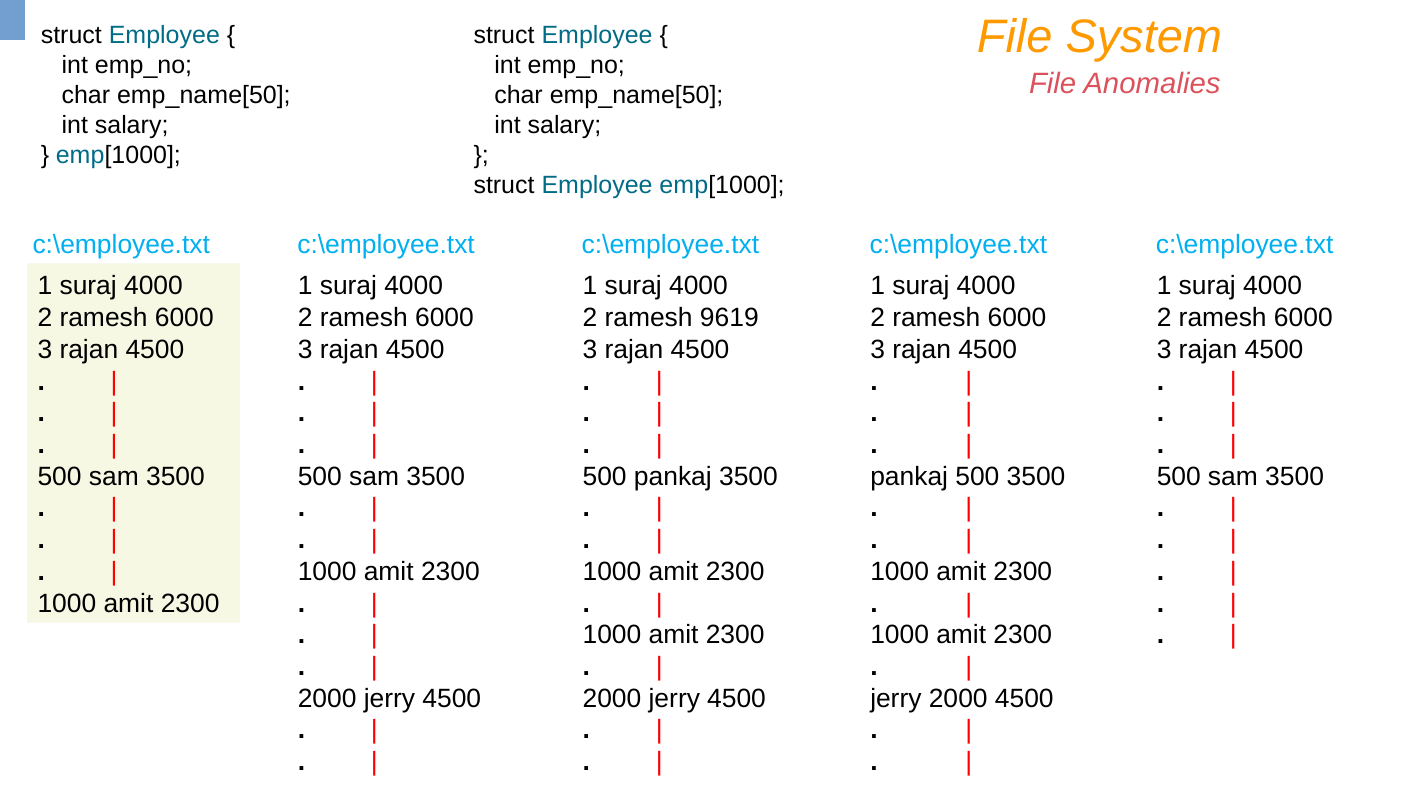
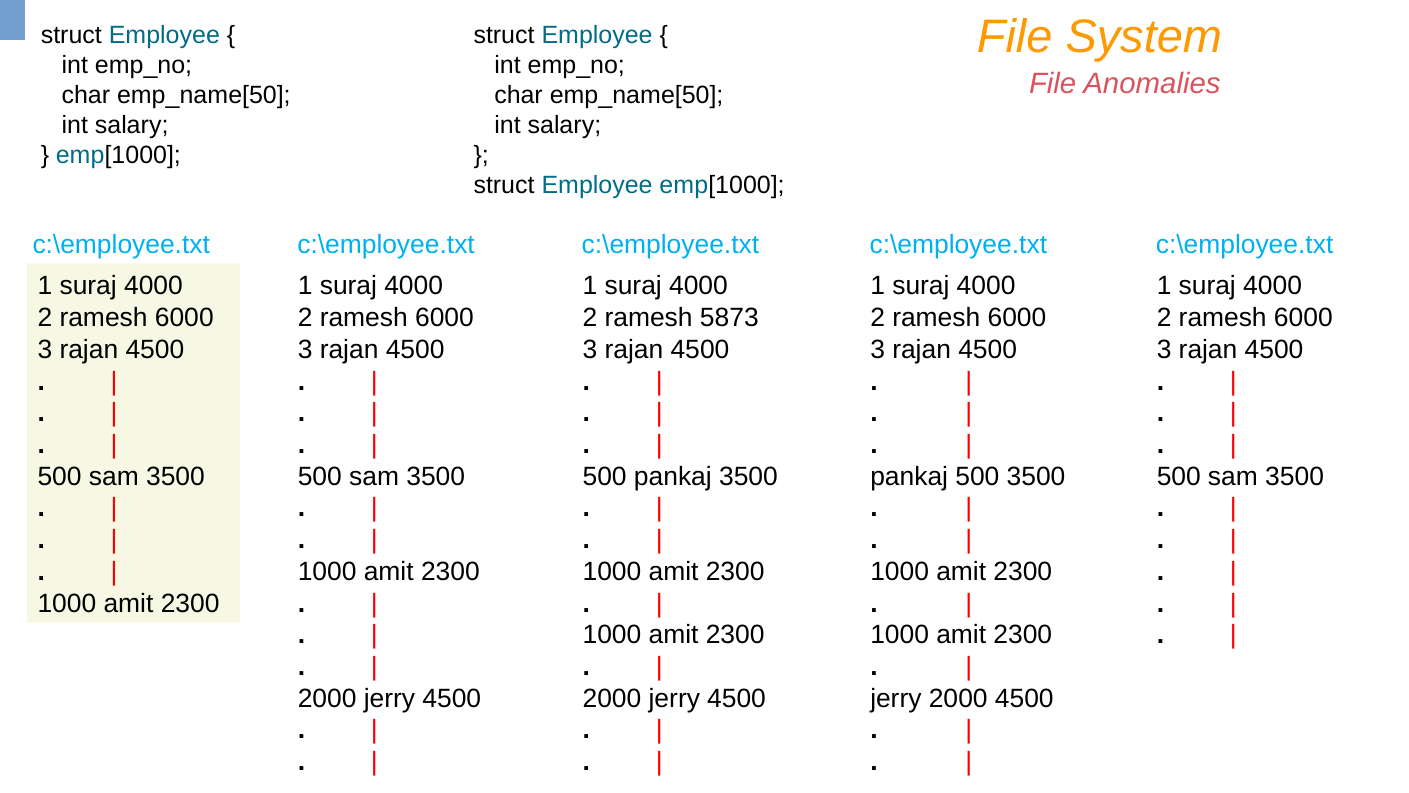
9619: 9619 -> 5873
